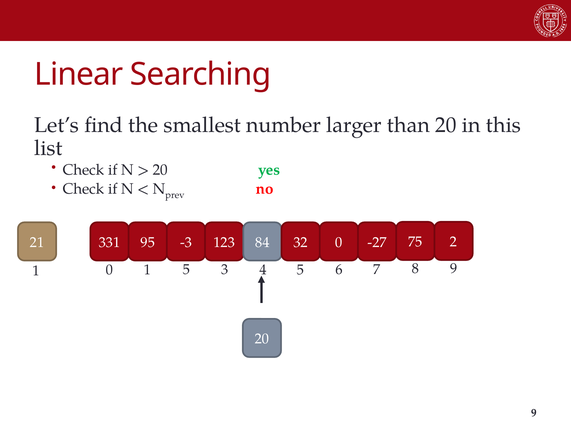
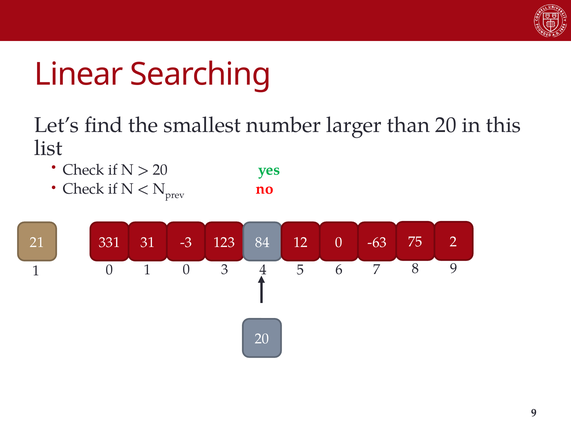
95: 95 -> 31
32: 32 -> 12
-27: -27 -> -63
1 5: 5 -> 0
